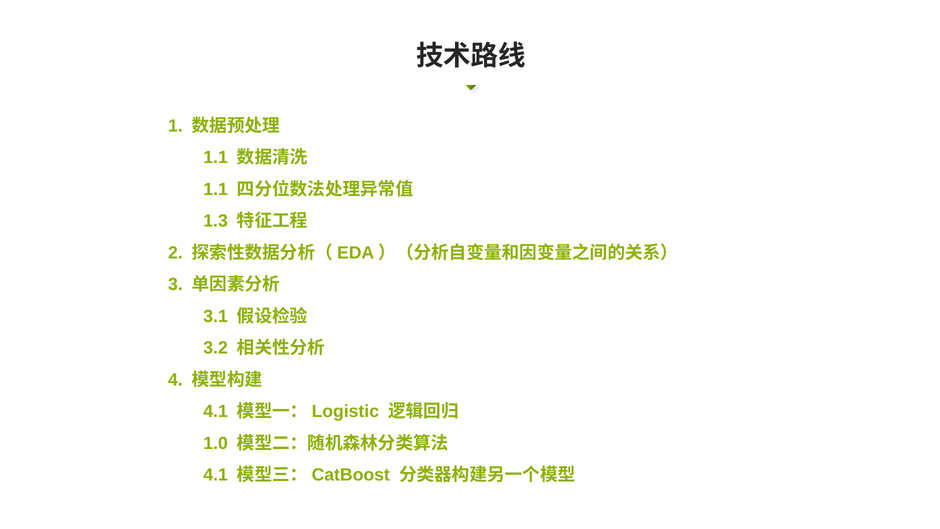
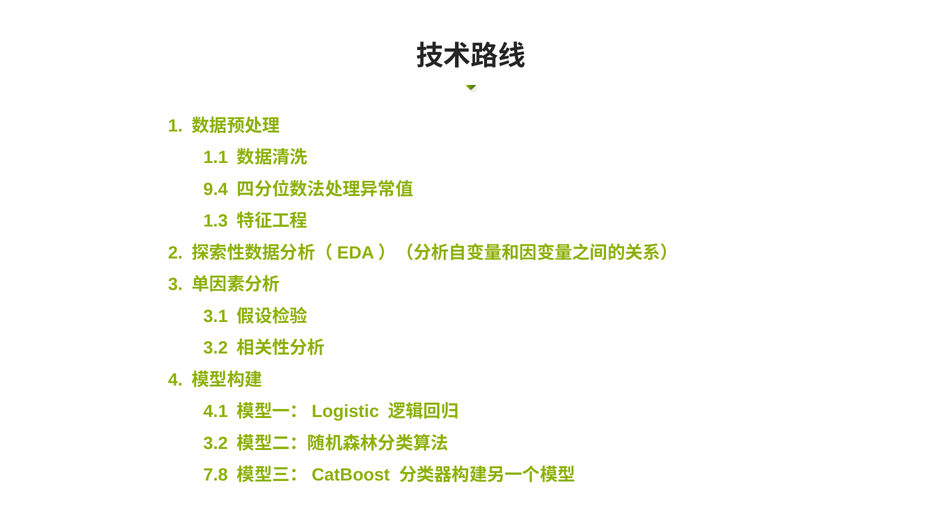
1.1 at (216, 189): 1.1 -> 9.4
1.0 at (216, 443): 1.0 -> 3.2
4.1 at (216, 475): 4.1 -> 7.8
